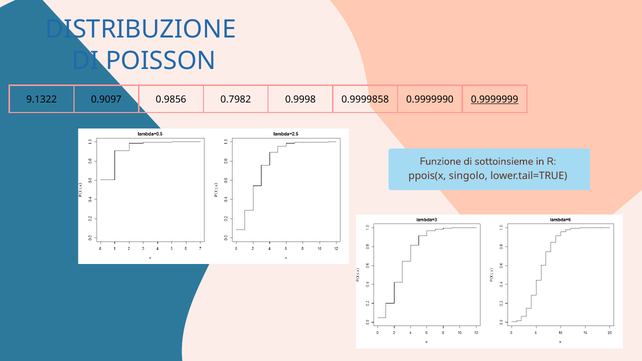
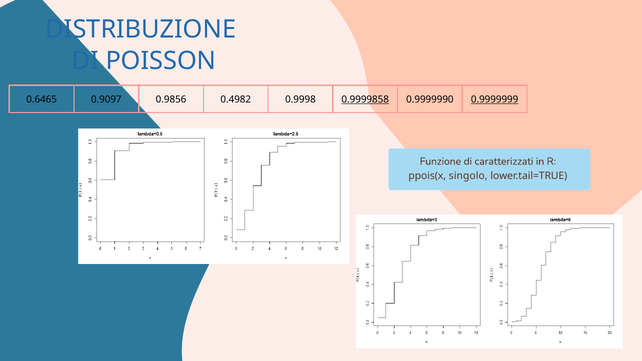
9.1322: 9.1322 -> 0.6465
0.7982: 0.7982 -> 0.4982
0.9999858 underline: none -> present
sottoinsieme: sottoinsieme -> caratterizzati
